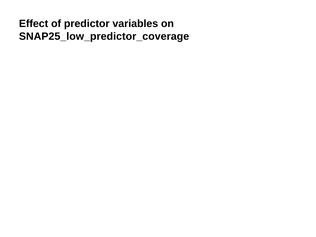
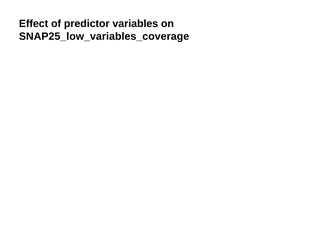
SNAP25_low_predictor_coverage: SNAP25_low_predictor_coverage -> SNAP25_low_variables_coverage
